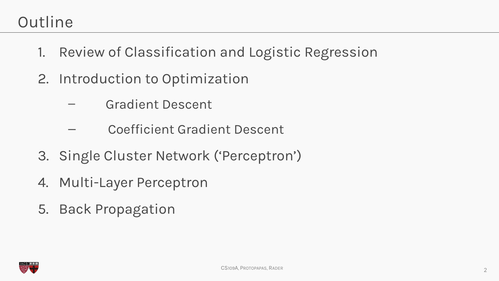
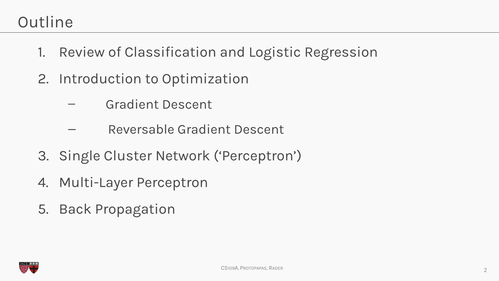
Coefficient: Coefficient -> Reversable
